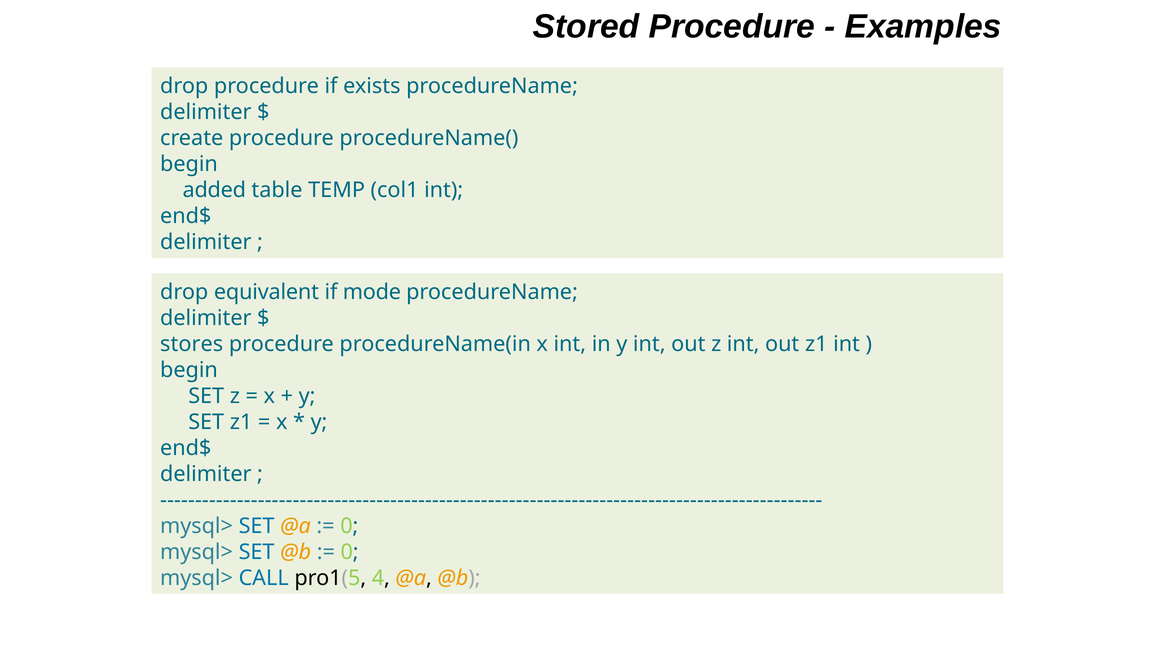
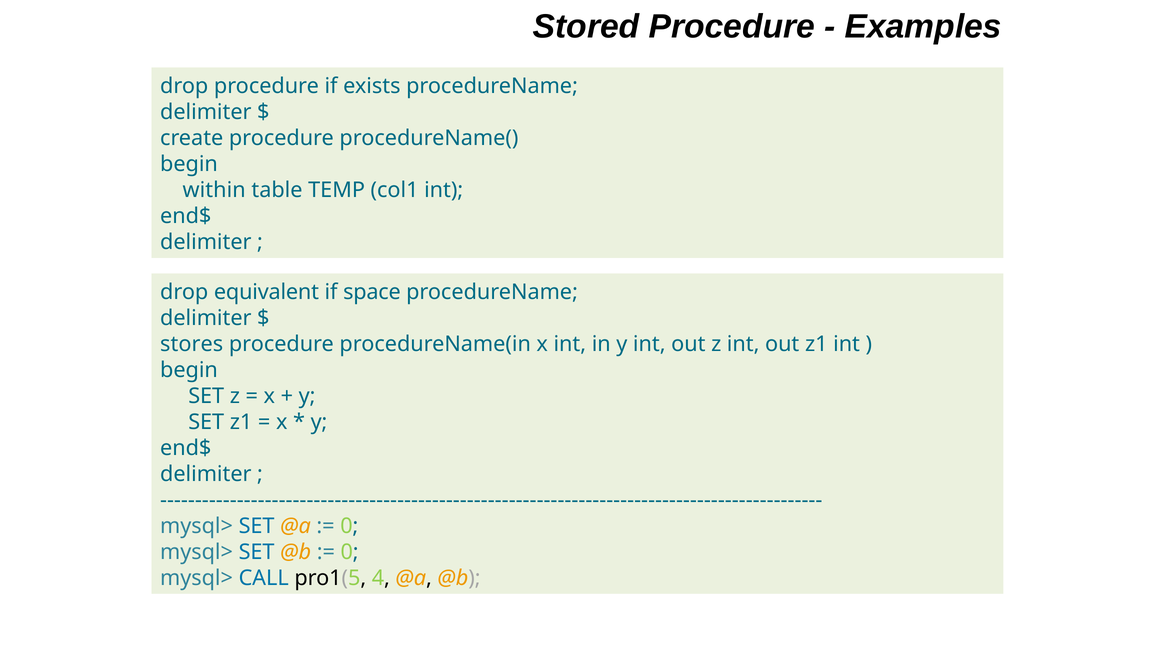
added: added -> within
mode: mode -> space
